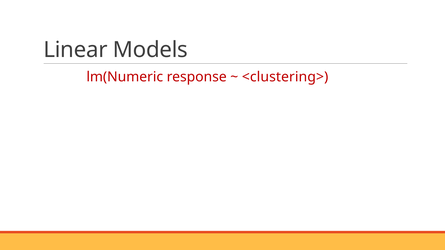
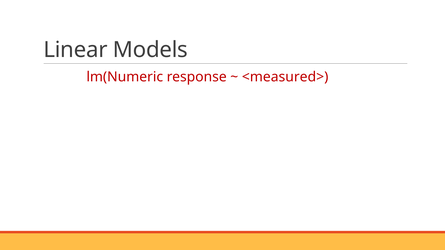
<clustering>: <clustering> -> <measured>
